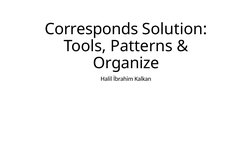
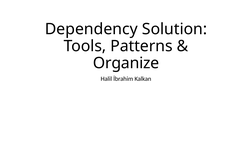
Corresponds: Corresponds -> Dependency
